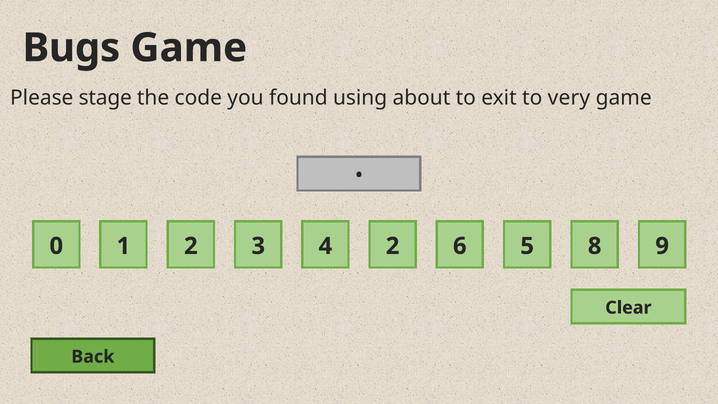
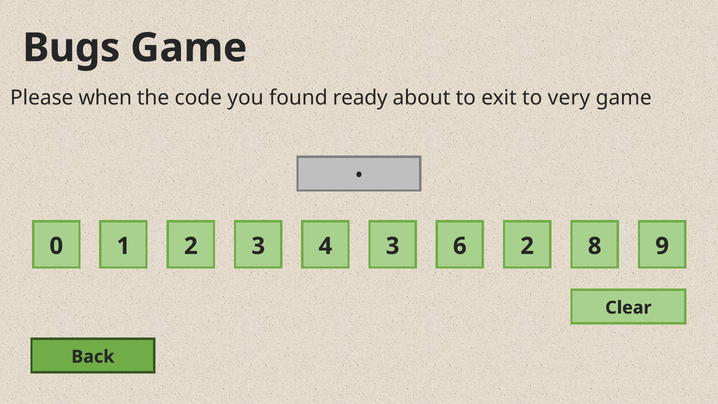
stage: stage -> when
using: using -> ready
4 2: 2 -> 3
6 5: 5 -> 2
